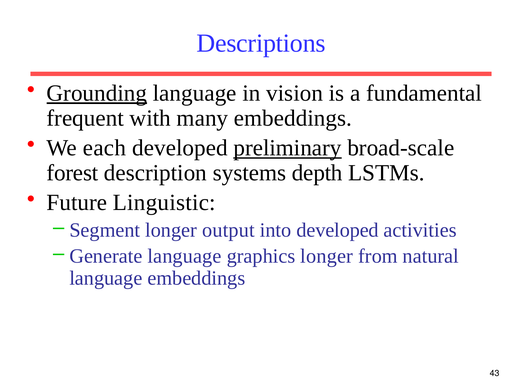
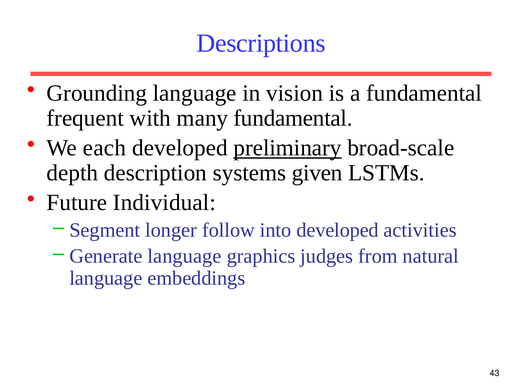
Grounding underline: present -> none
many embeddings: embeddings -> fundamental
forest: forest -> depth
depth: depth -> given
Linguistic: Linguistic -> Individual
output: output -> follow
graphics longer: longer -> judges
